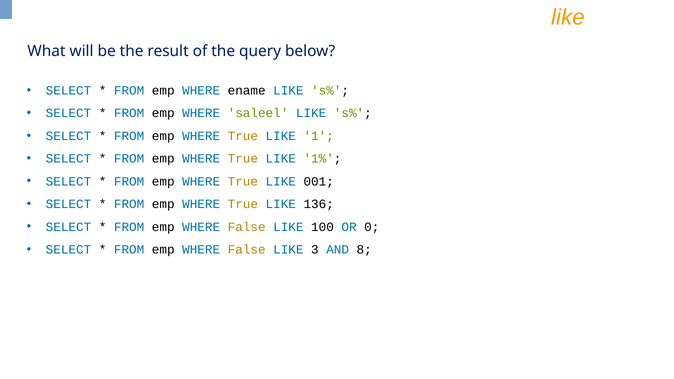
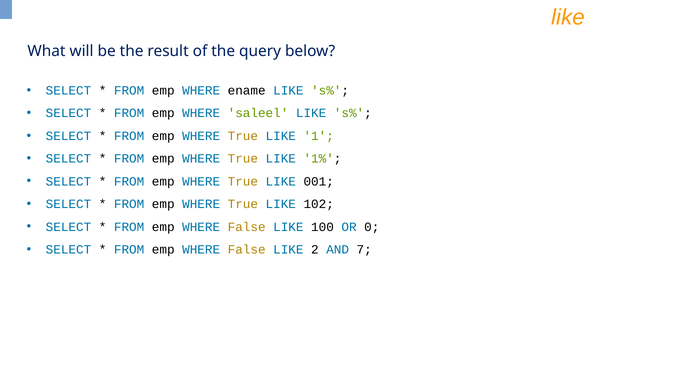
136: 136 -> 102
3: 3 -> 2
8: 8 -> 7
